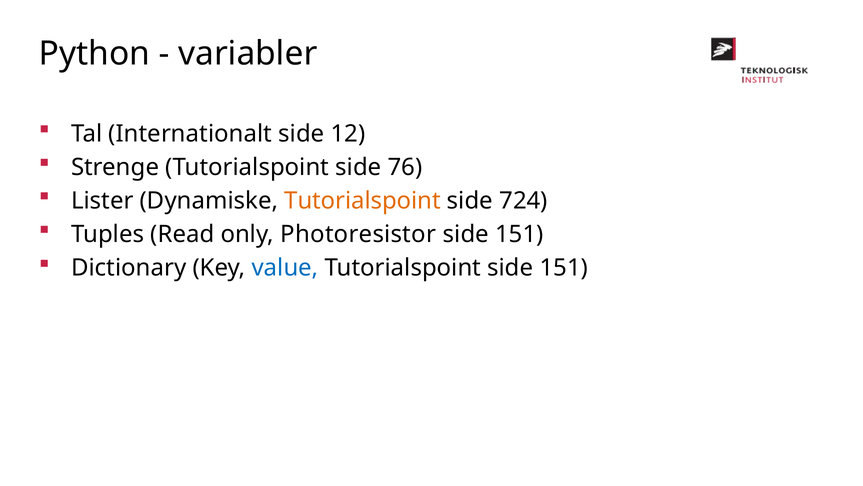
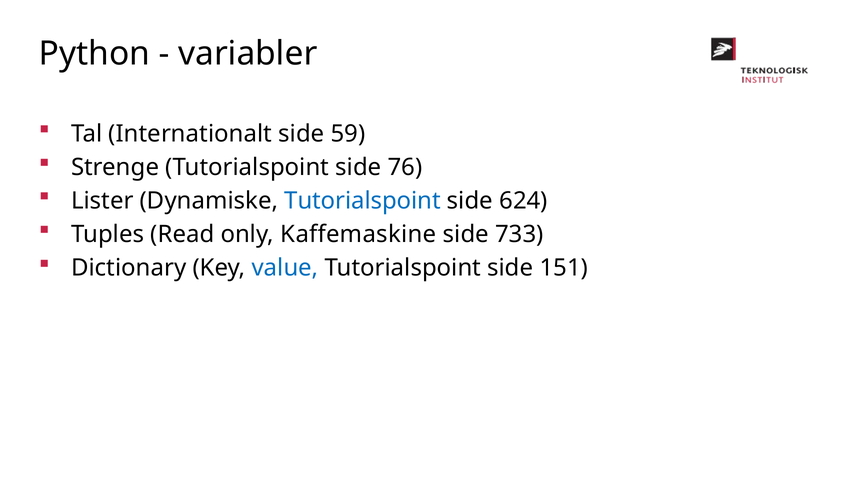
12: 12 -> 59
Tutorialspoint at (363, 201) colour: orange -> blue
724: 724 -> 624
Photoresistor: Photoresistor -> Kaffemaskine
151 at (519, 234): 151 -> 733
